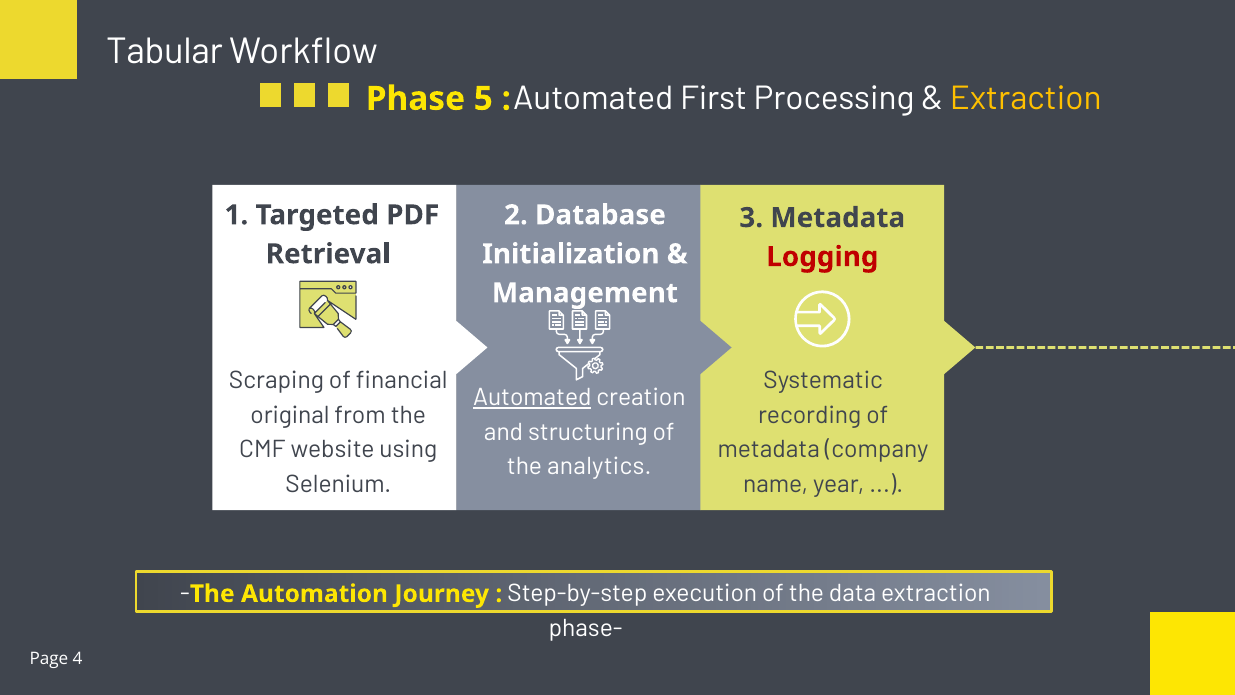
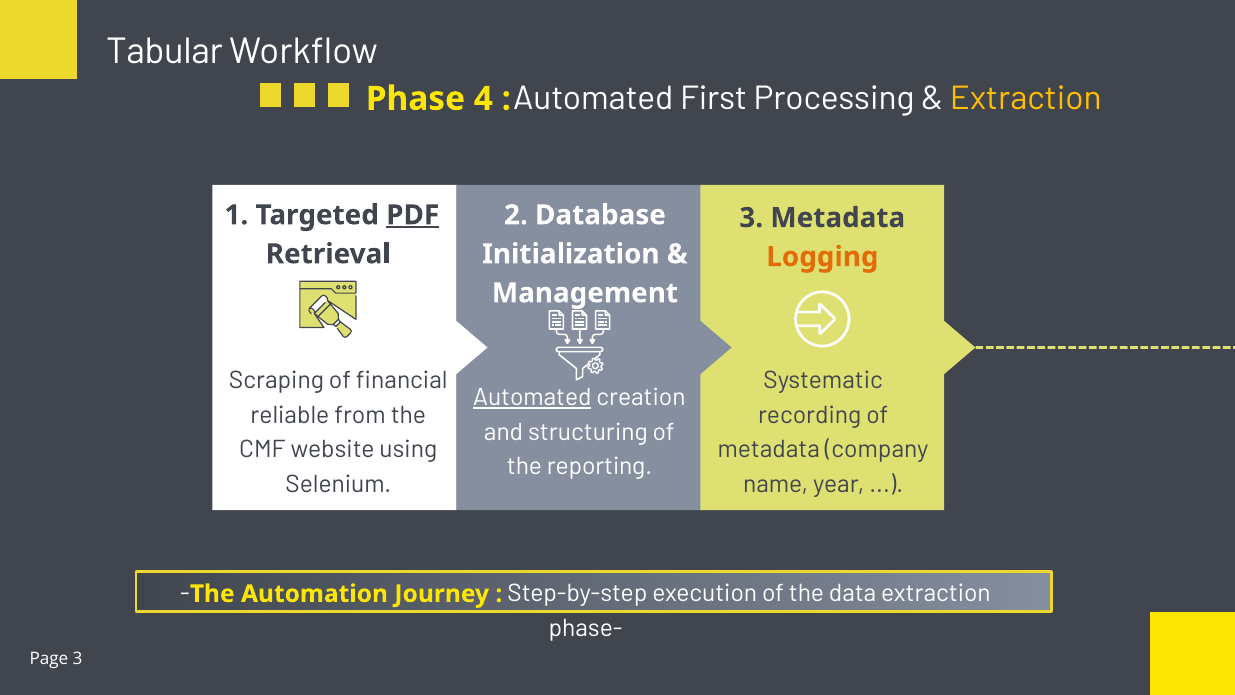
5: 5 -> 4
PDF underline: none -> present
Logging colour: red -> orange
original: original -> reliable
analytics: analytics -> reporting
Page 4: 4 -> 3
